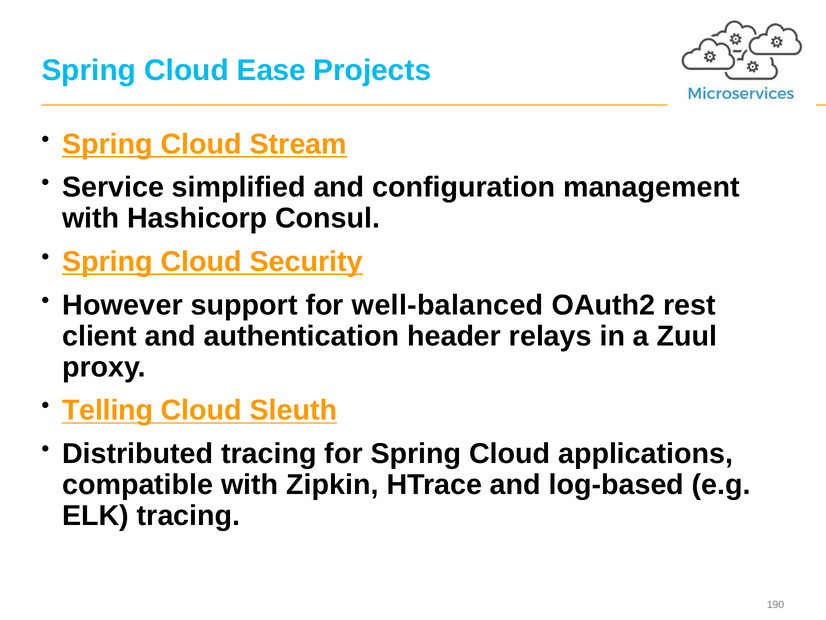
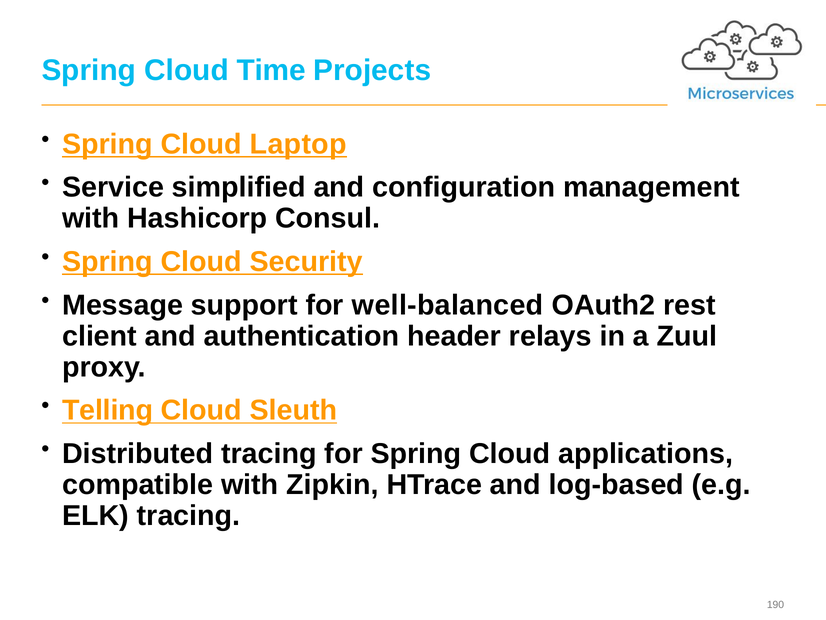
Ease: Ease -> Time
Stream: Stream -> Laptop
However: However -> Message
